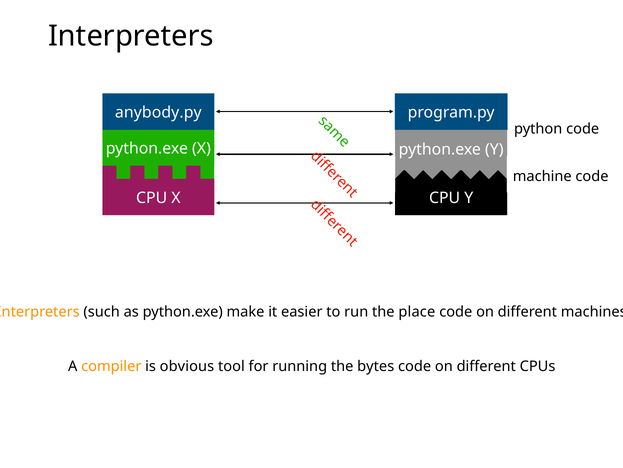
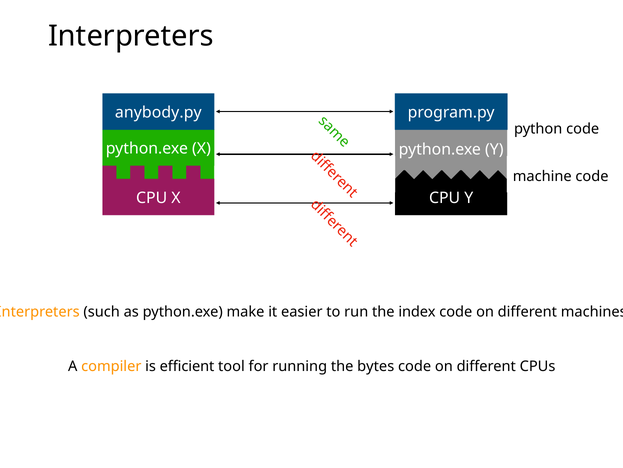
place: place -> index
obvious: obvious -> efficient
